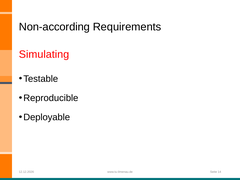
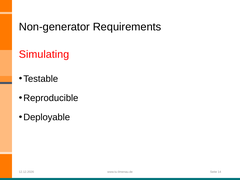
Non-according: Non-according -> Non-generator
